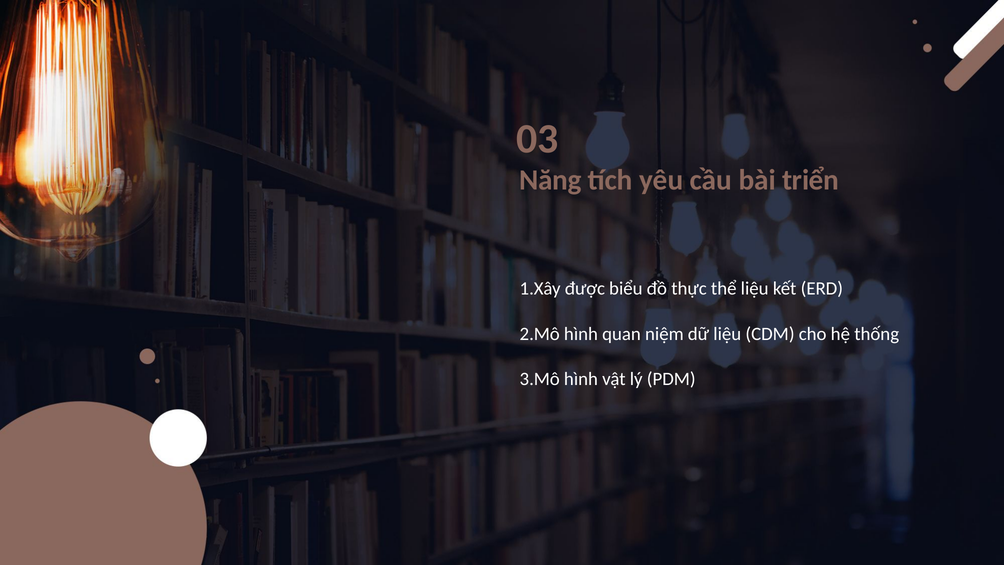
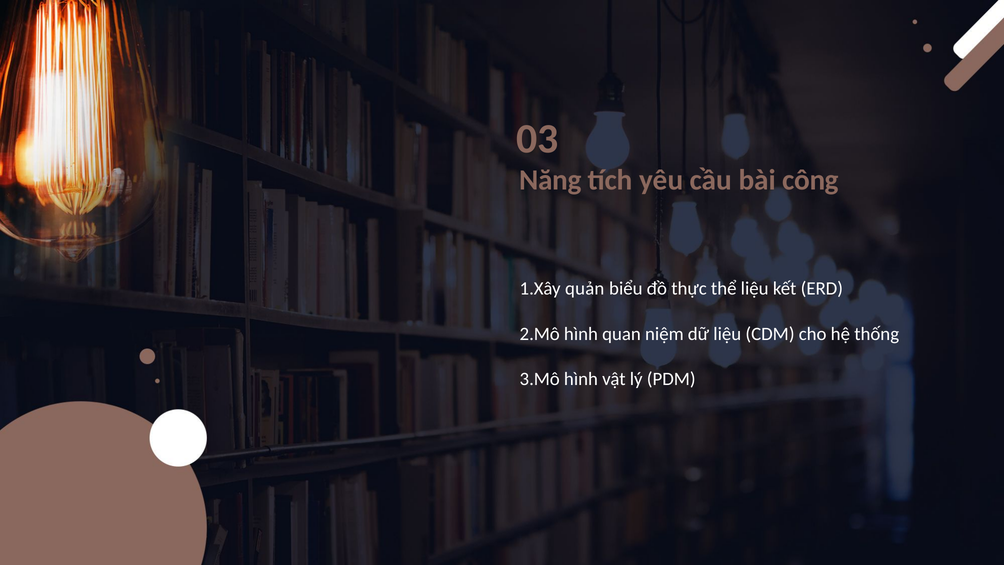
triển: triển -> công
được: được -> quản
